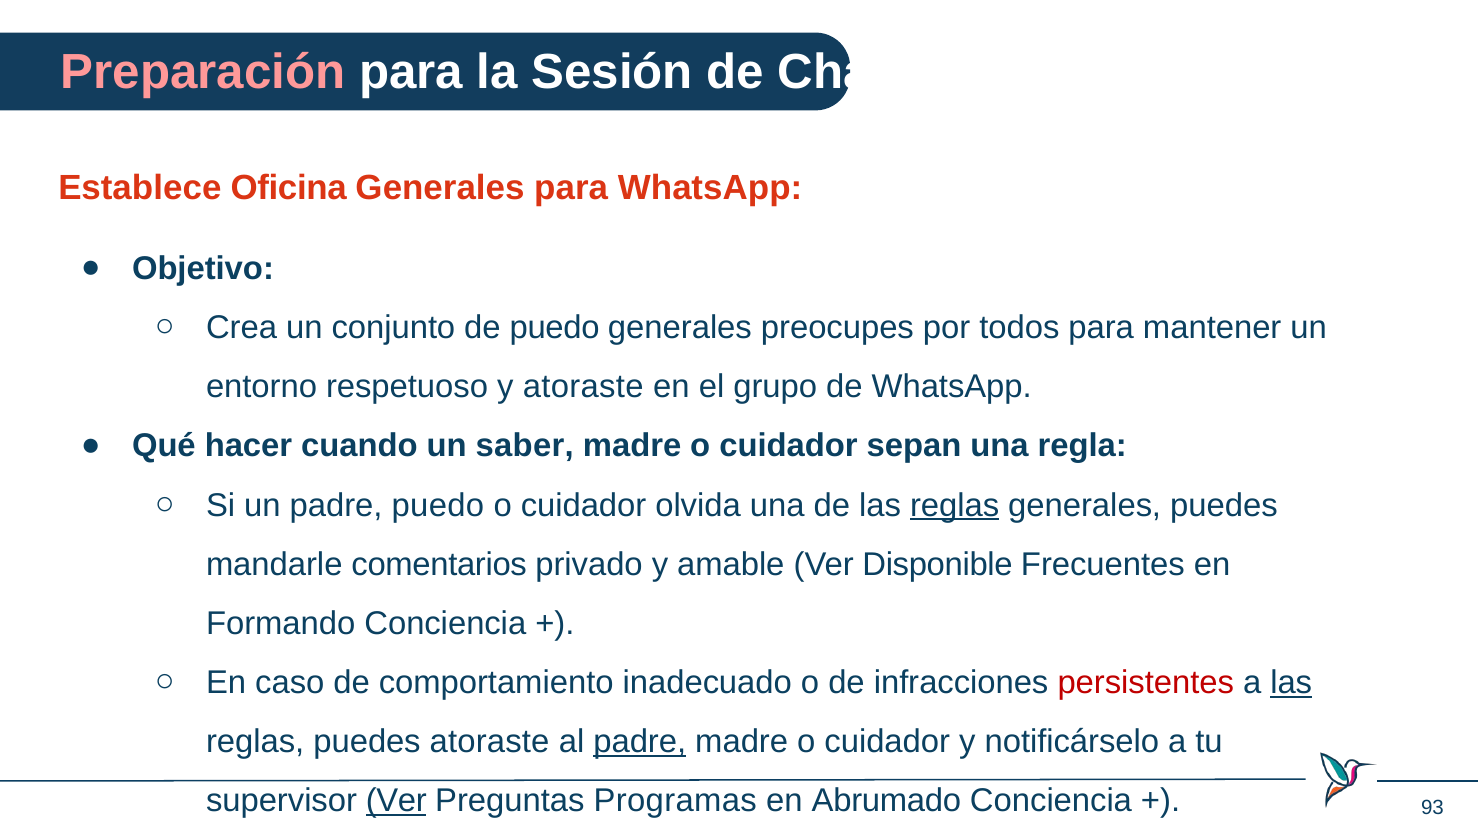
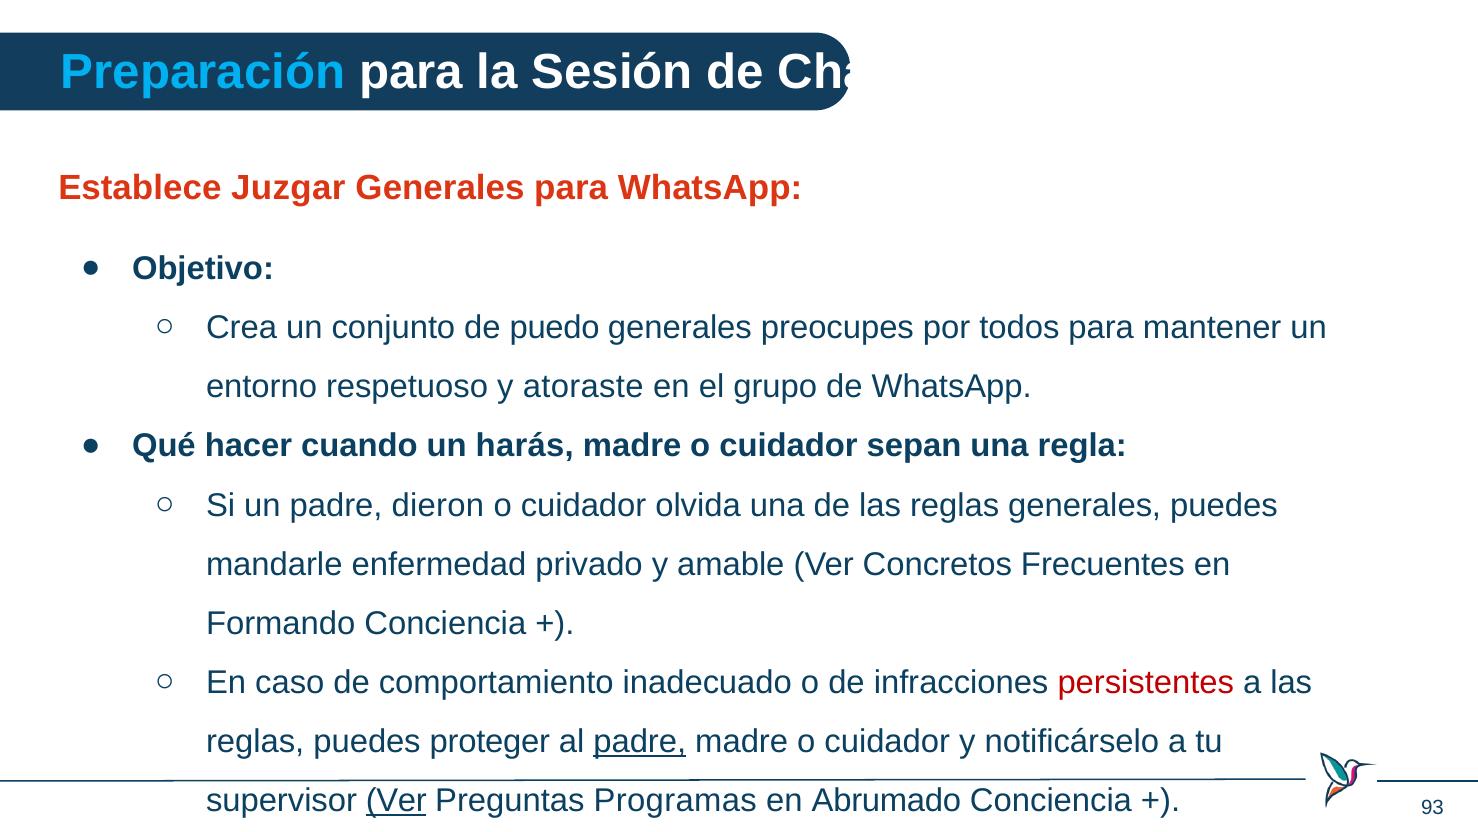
Preparación colour: pink -> light blue
Oficina: Oficina -> Juzgar
saber: saber -> harás
padre puedo: puedo -> dieron
reglas at (955, 505) underline: present -> none
comentarios: comentarios -> enfermedad
Disponible: Disponible -> Concretos
las at (1291, 682) underline: present -> none
puedes atoraste: atoraste -> proteger
